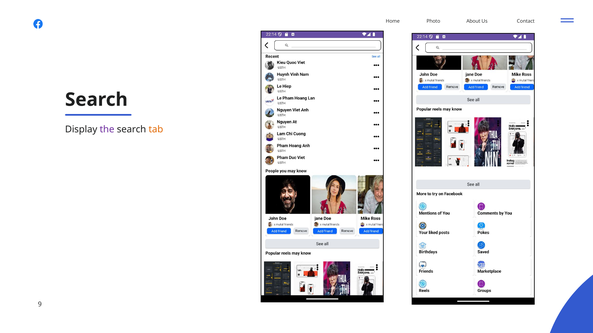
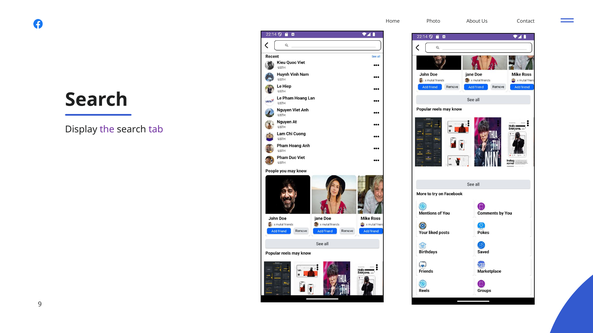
tab colour: orange -> purple
